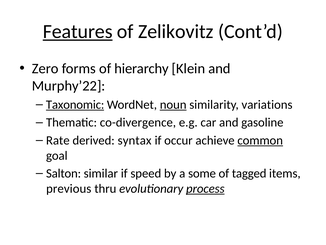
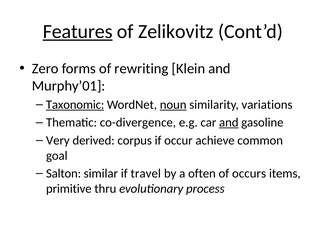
hierarchy: hierarchy -> rewriting
Murphy’22: Murphy’22 -> Murphy’01
and at (229, 122) underline: none -> present
Rate: Rate -> Very
syntax: syntax -> corpus
common underline: present -> none
speed: speed -> travel
some: some -> often
tagged: tagged -> occurs
previous: previous -> primitive
process underline: present -> none
